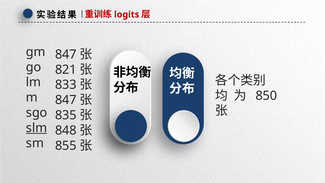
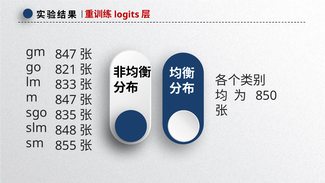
slm underline: present -> none
